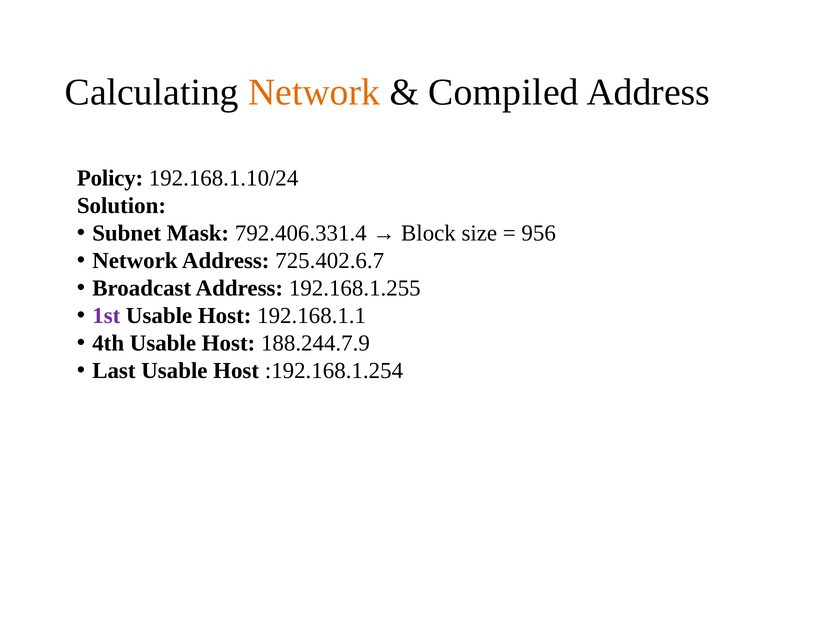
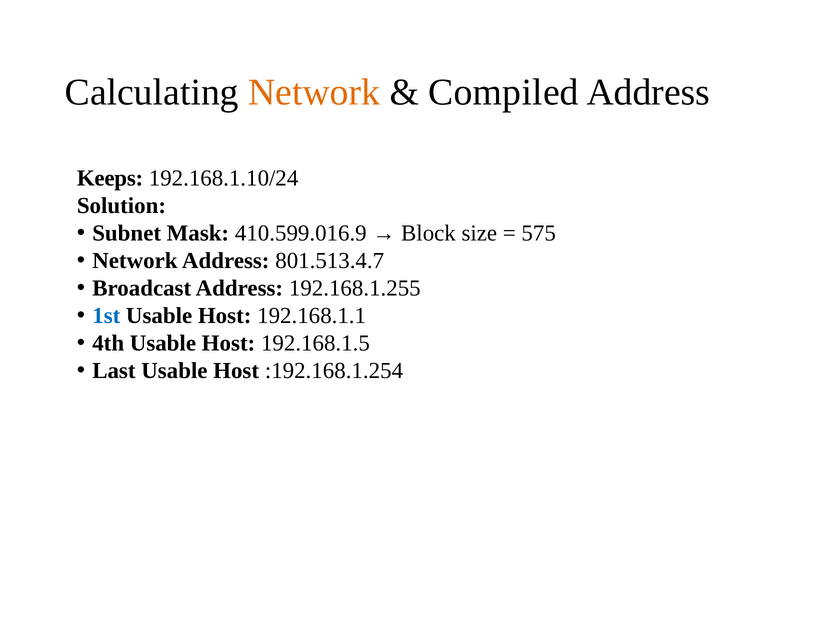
Policy: Policy -> Keeps
792.406.331.4: 792.406.331.4 -> 410.599.016.9
956: 956 -> 575
725.402.6.7: 725.402.6.7 -> 801.513.4.7
1st colour: purple -> blue
188.244.7.9: 188.244.7.9 -> 192.168.1.5
